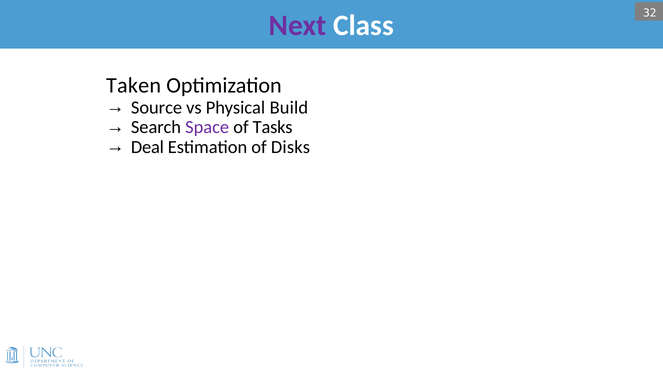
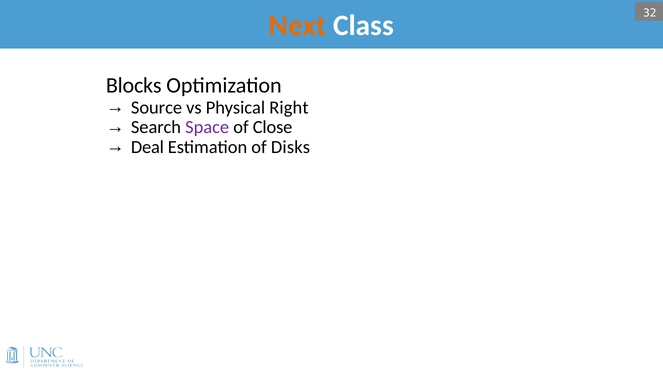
Next colour: purple -> orange
Taken: Taken -> Blocks
Build: Build -> Right
Tasks: Tasks -> Close
